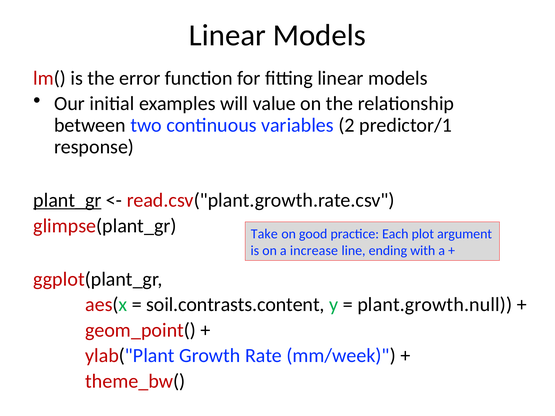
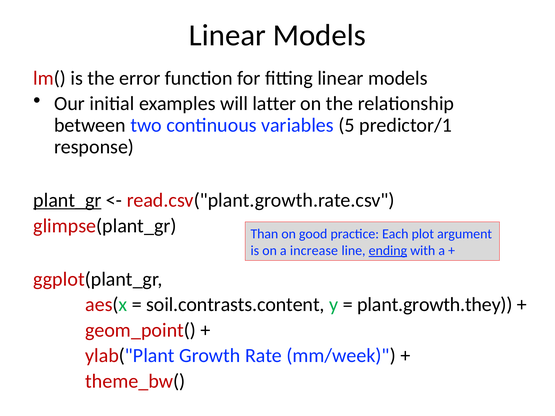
value: value -> latter
2: 2 -> 5
Take: Take -> Than
ending underline: none -> present
plant.growth.null: plant.growth.null -> plant.growth.they
